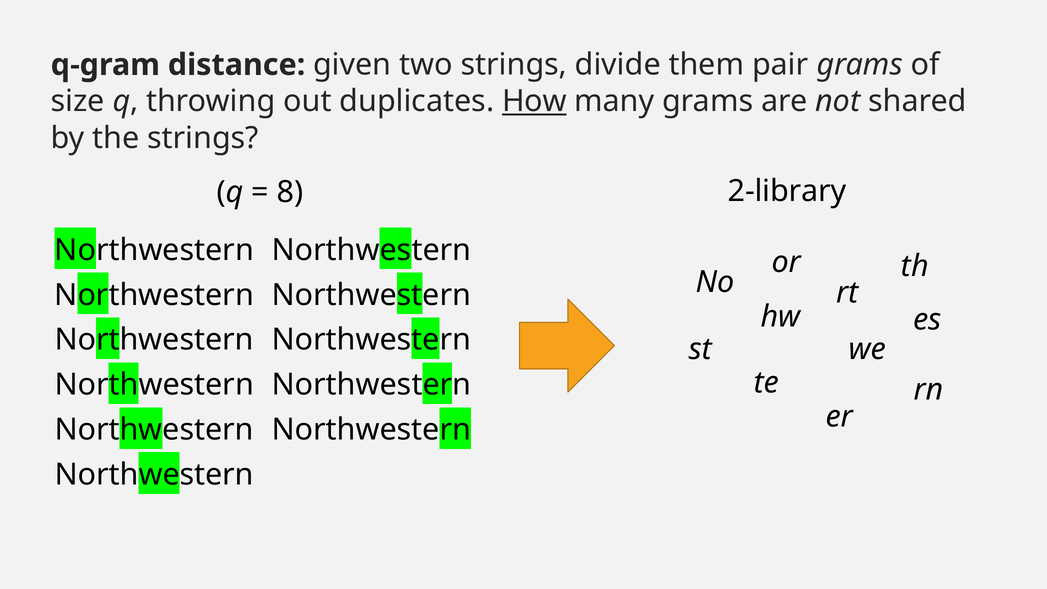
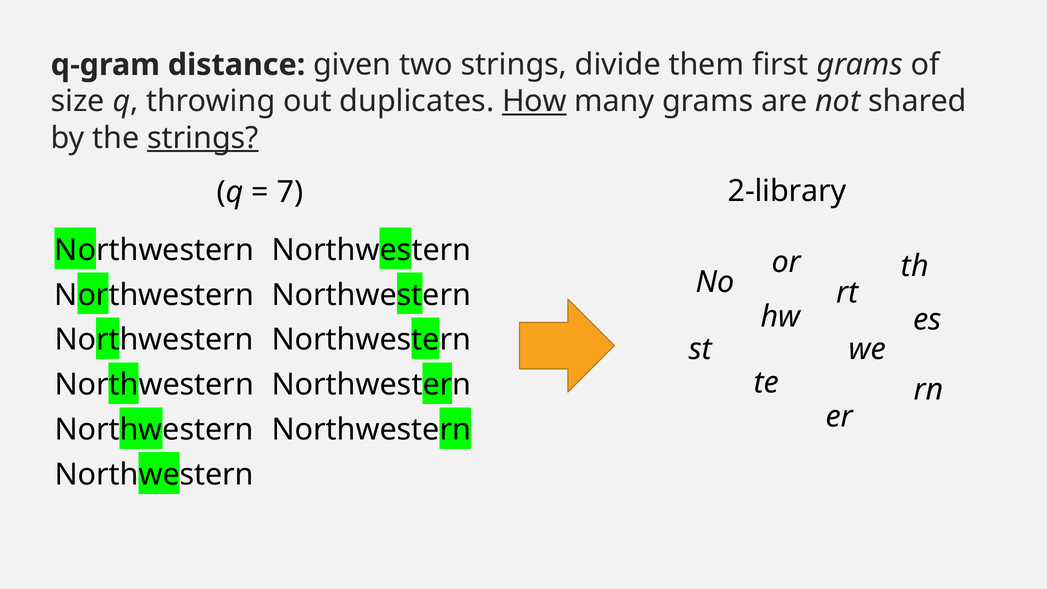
pair: pair -> first
strings at (203, 138) underline: none -> present
8: 8 -> 7
